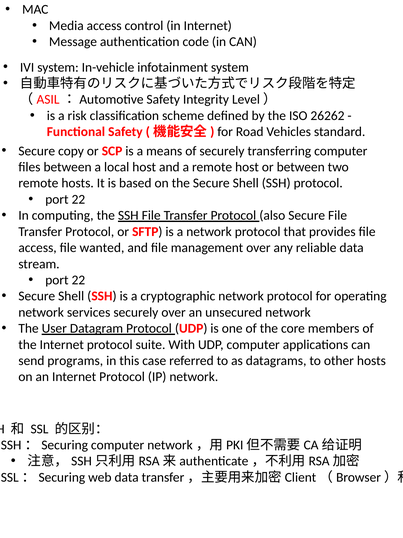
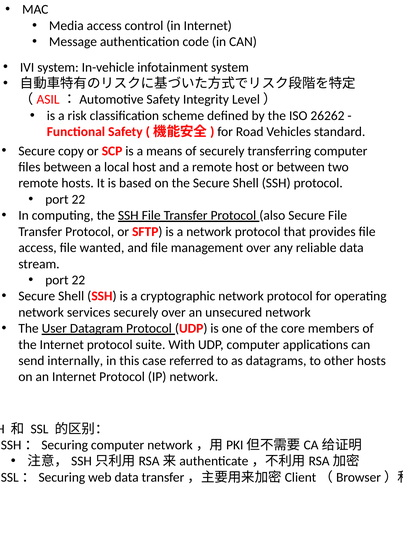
programs: programs -> internally
